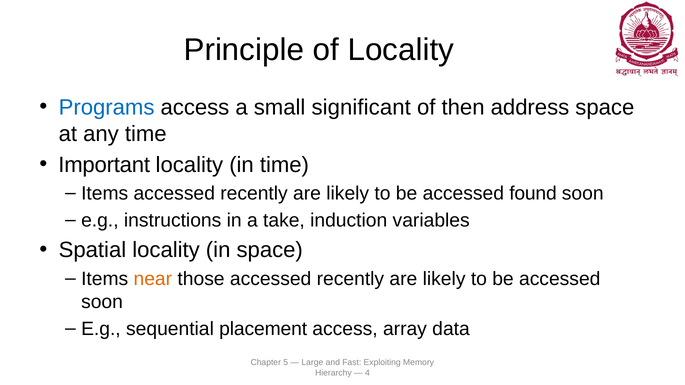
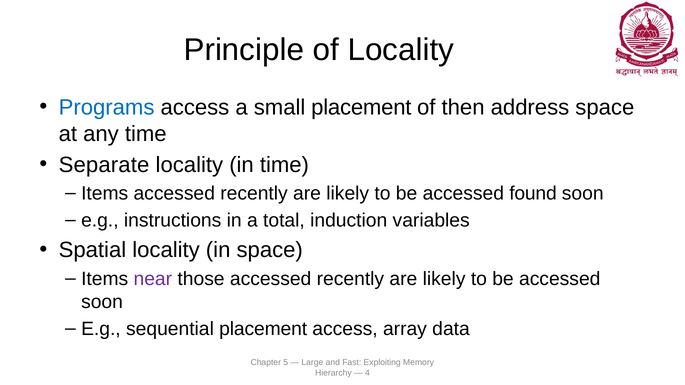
small significant: significant -> placement
Important: Important -> Separate
take: take -> total
near colour: orange -> purple
